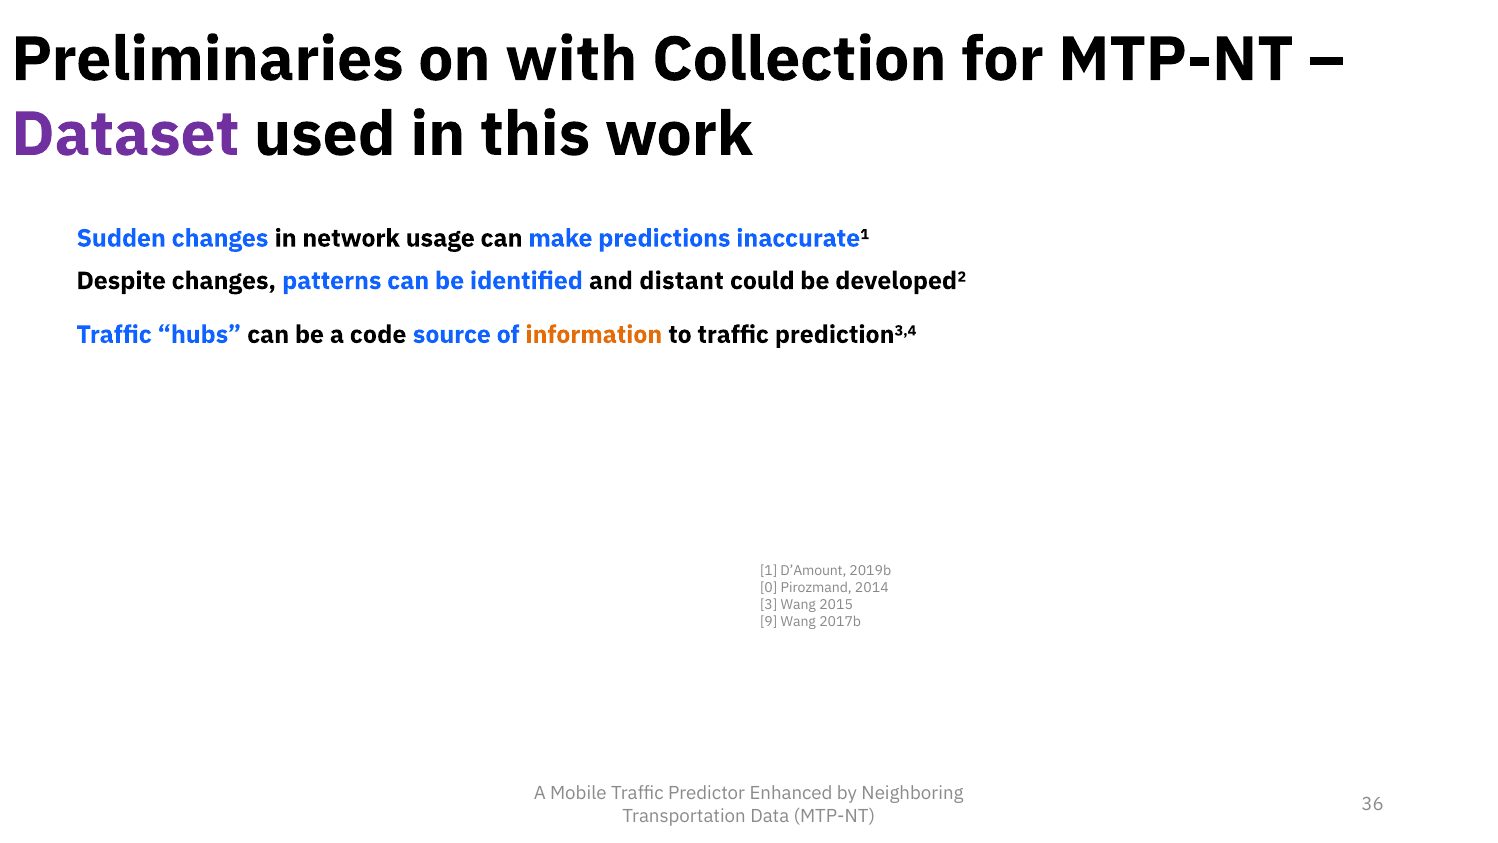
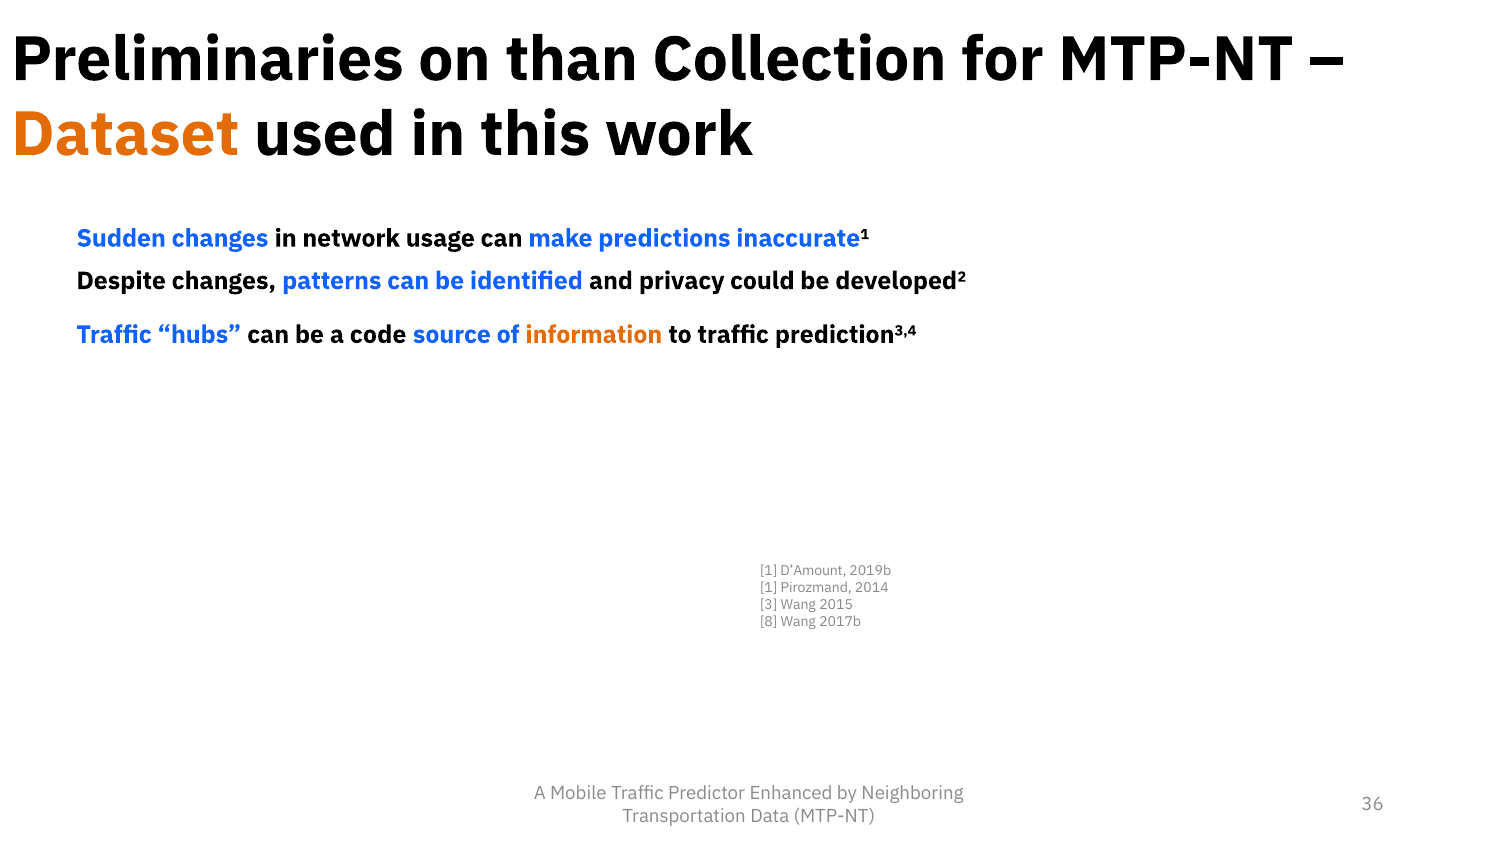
with: with -> than
Dataset colour: purple -> orange
distant: distant -> privacy
0 at (769, 588): 0 -> 1
9: 9 -> 8
